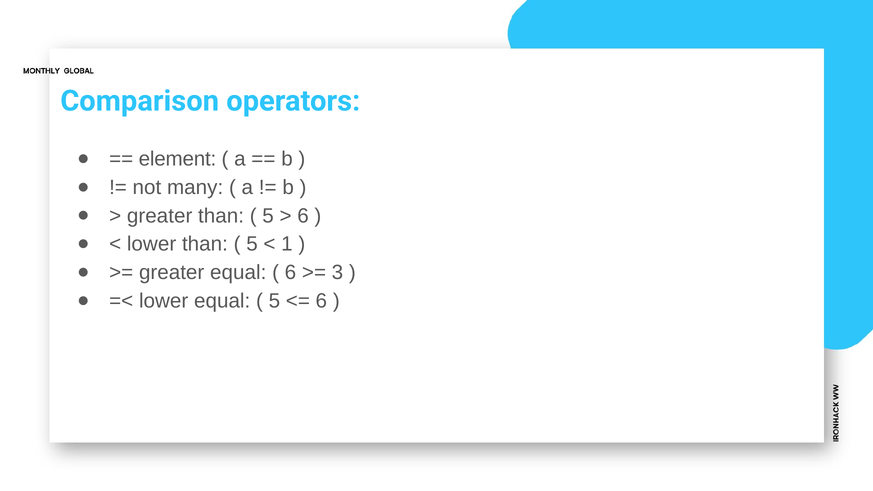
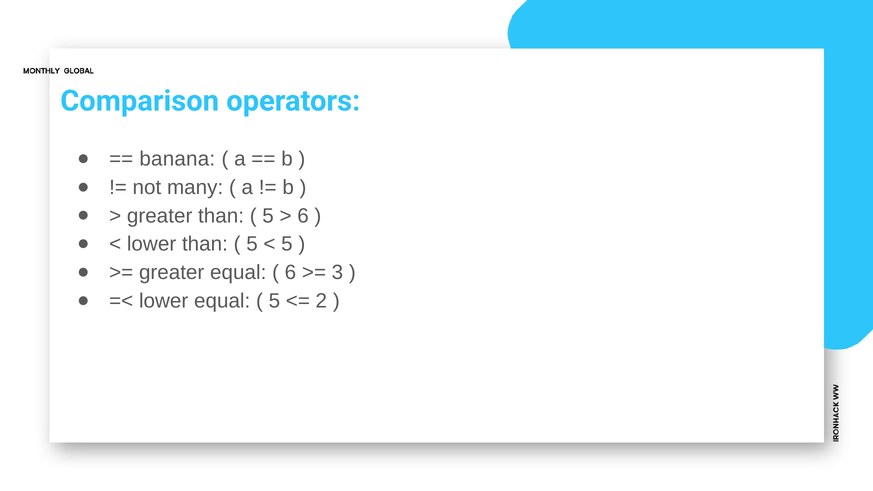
element: element -> banana
1 at (287, 244): 1 -> 5
6 at (321, 301): 6 -> 2
